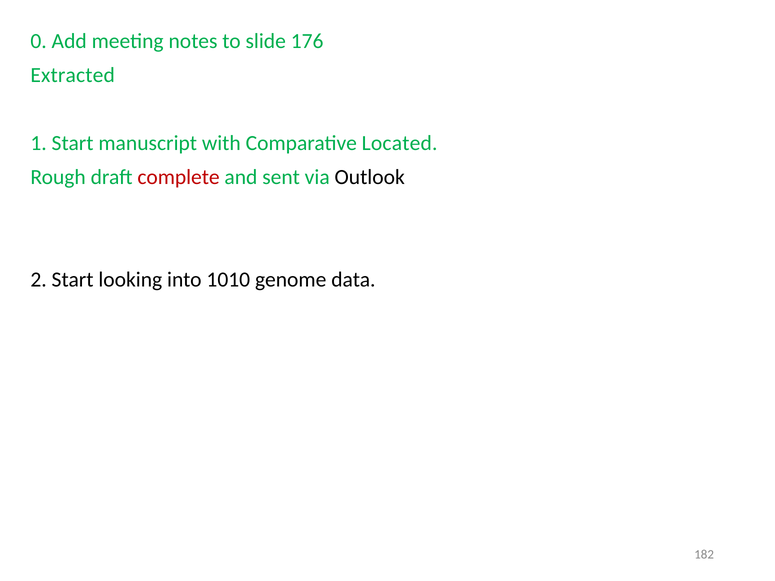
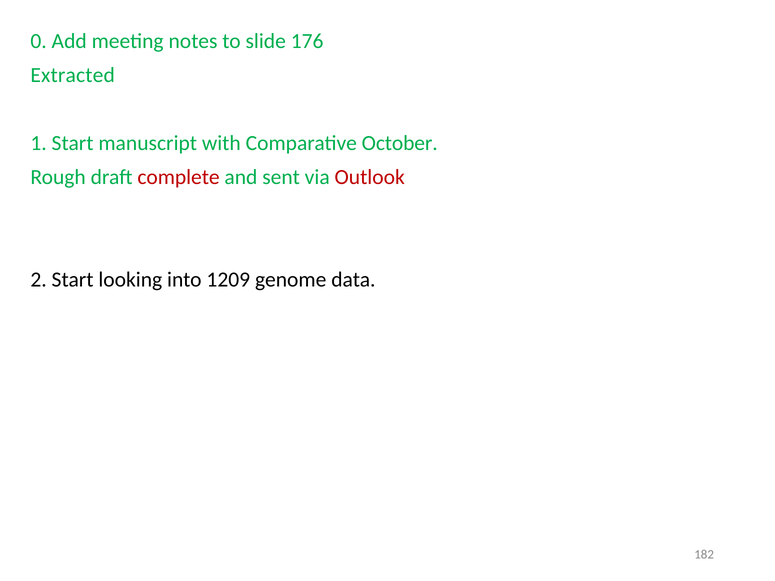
Located: Located -> October
Outlook colour: black -> red
1010: 1010 -> 1209
